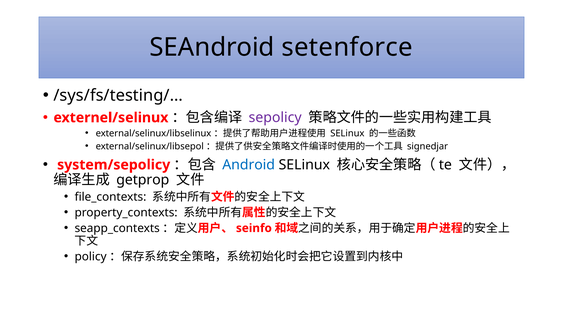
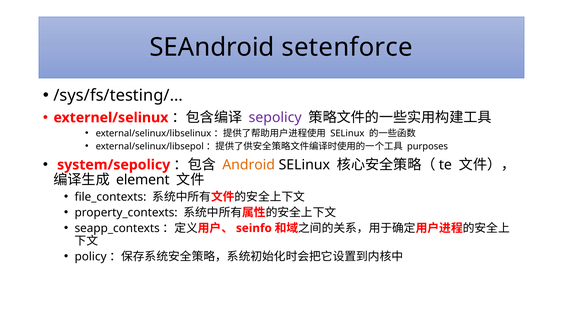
signedjar: signedjar -> purposes
Android colour: blue -> orange
getprop: getprop -> element
